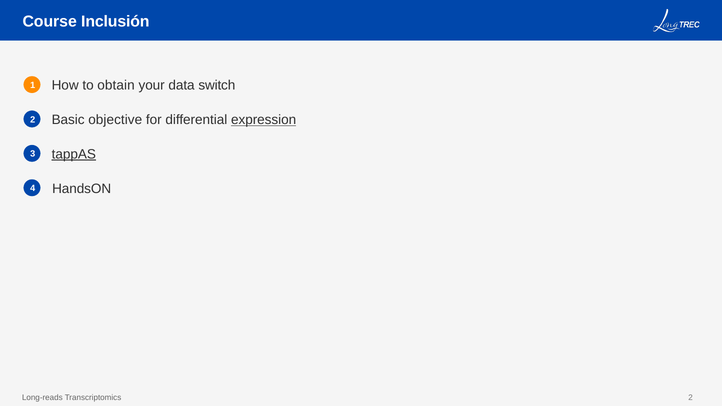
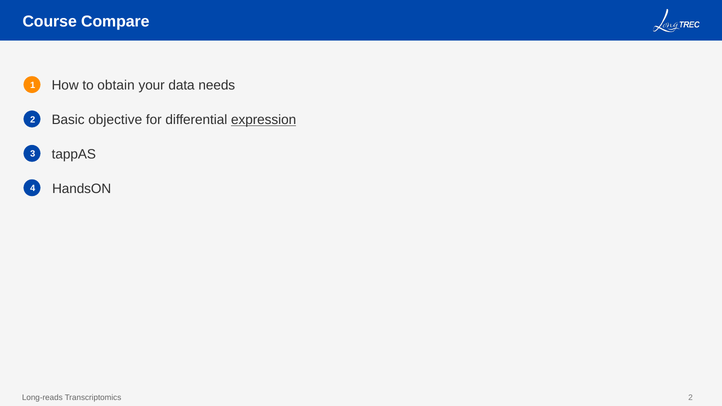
Inclusión: Inclusión -> Compare
switch: switch -> needs
tappAS underline: present -> none
